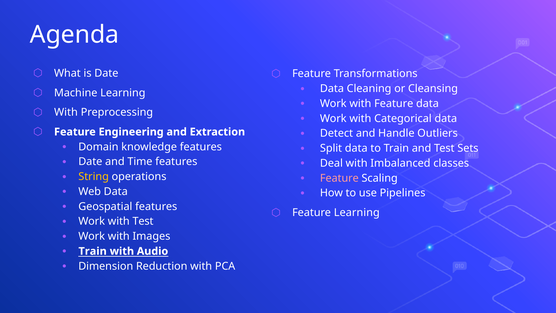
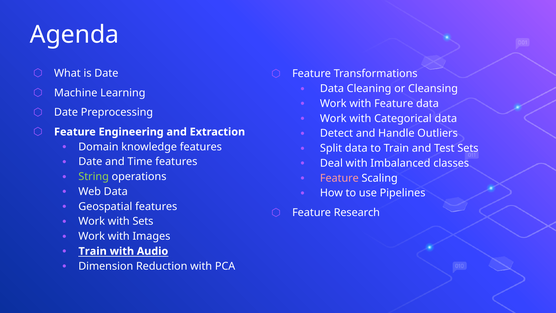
With at (66, 112): With -> Date
String colour: yellow -> light green
Feature Learning: Learning -> Research
with Test: Test -> Sets
